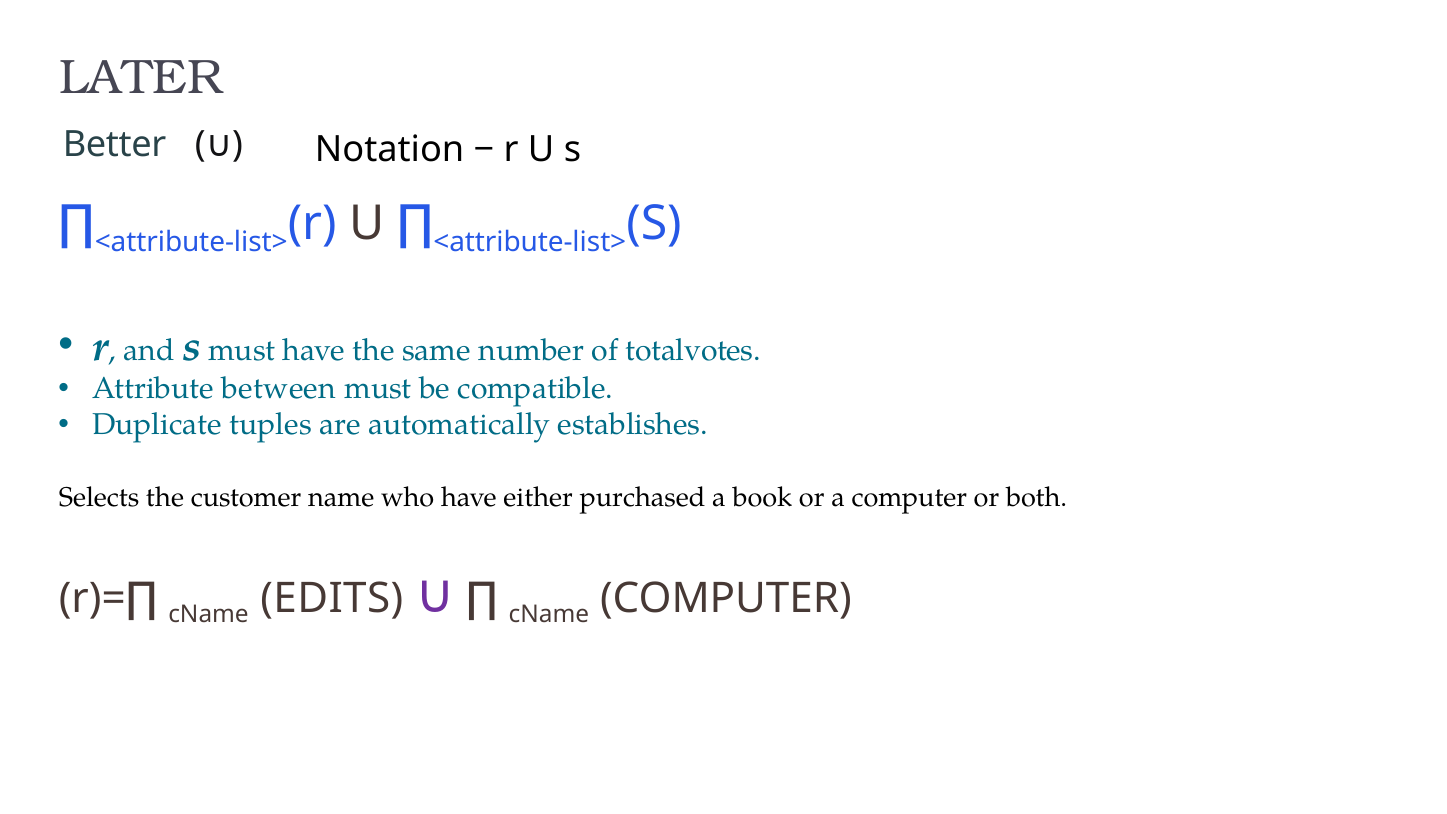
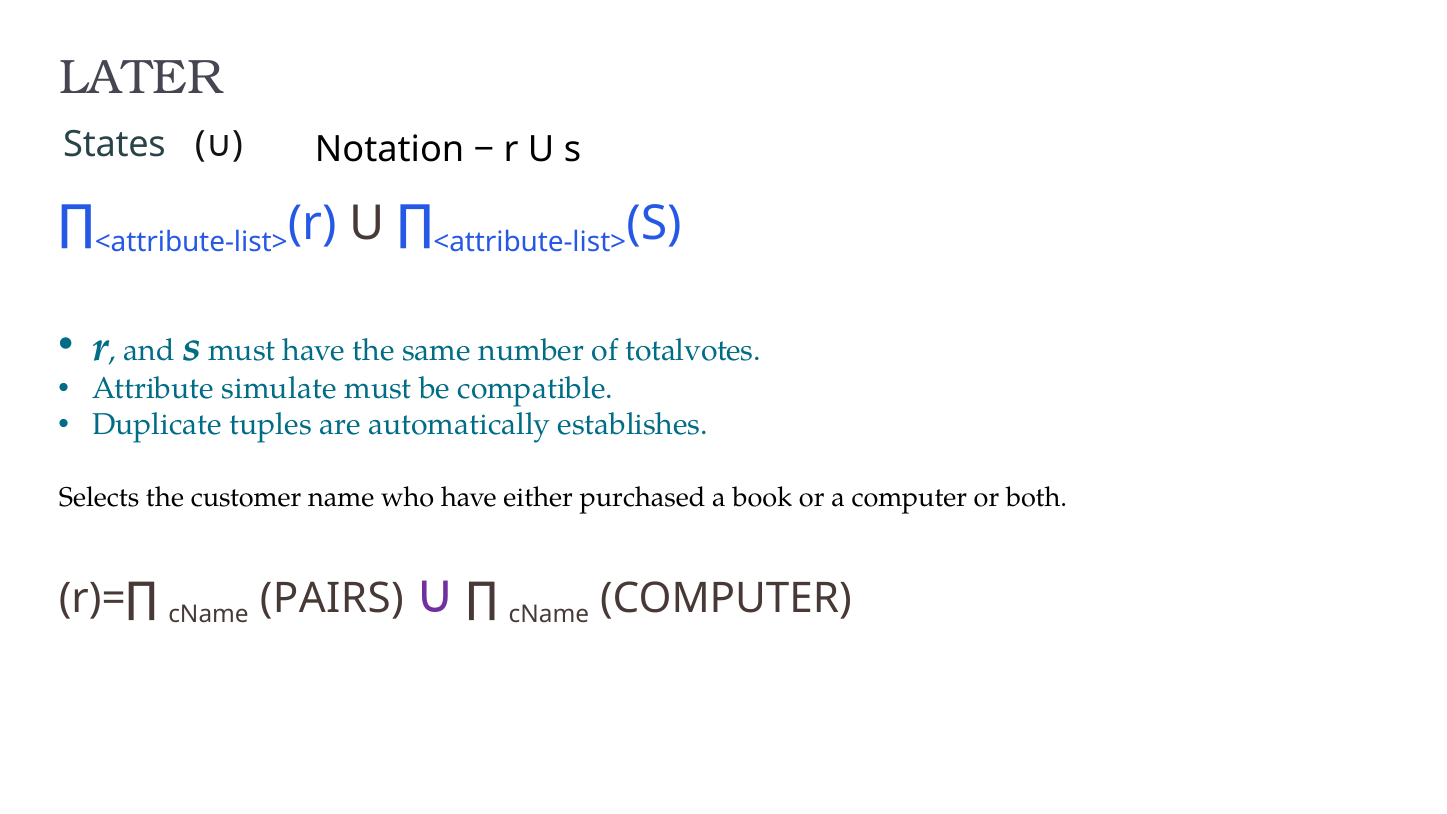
Better: Better -> States
between: between -> simulate
EDITS: EDITS -> PAIRS
